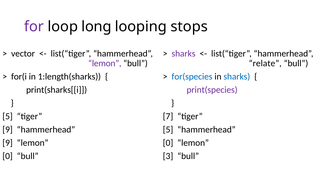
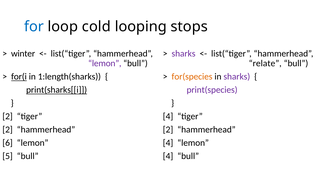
for colour: purple -> blue
long: long -> cold
vector: vector -> winter
for(i underline: none -> present
for(species colour: blue -> orange
sharks at (237, 77) colour: blue -> purple
print(sharks[[i underline: none -> present
5 at (8, 117): 5 -> 2
7 at (168, 117): 7 -> 4
9 at (8, 130): 9 -> 2
5 at (168, 130): 5 -> 2
9 at (8, 143): 9 -> 6
0 at (168, 143): 0 -> 4
0 at (8, 156): 0 -> 5
3 at (168, 156): 3 -> 4
